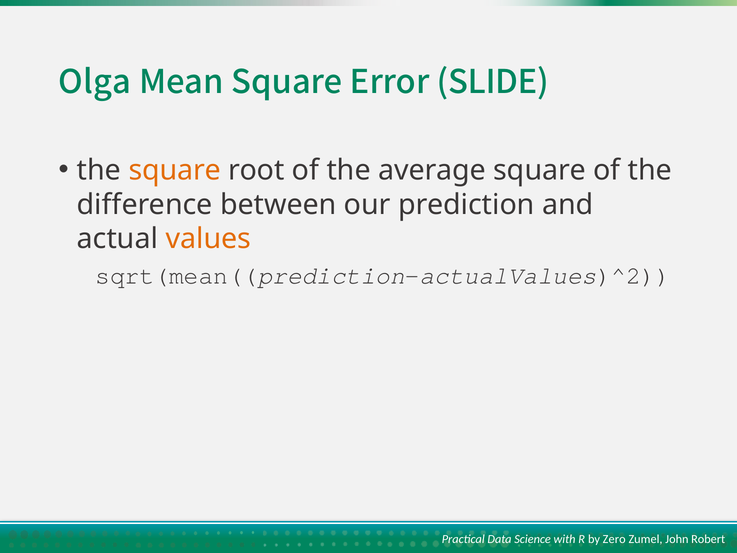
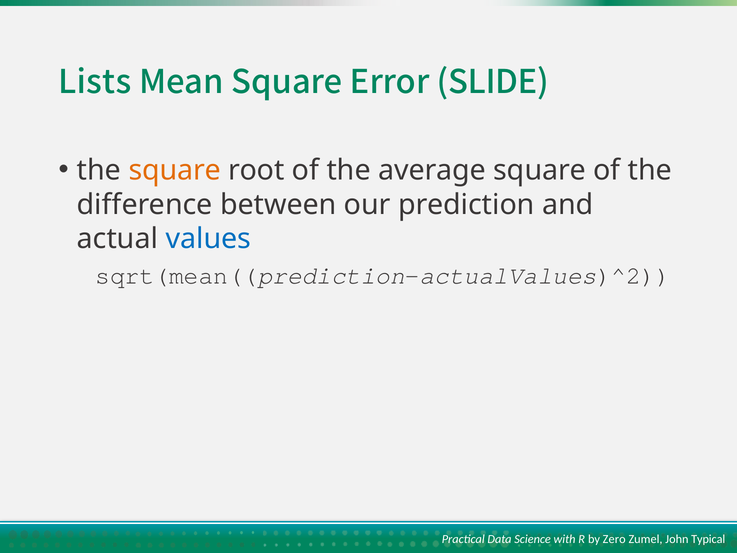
Olga: Olga -> Lists
values colour: orange -> blue
Robert: Robert -> Typical
